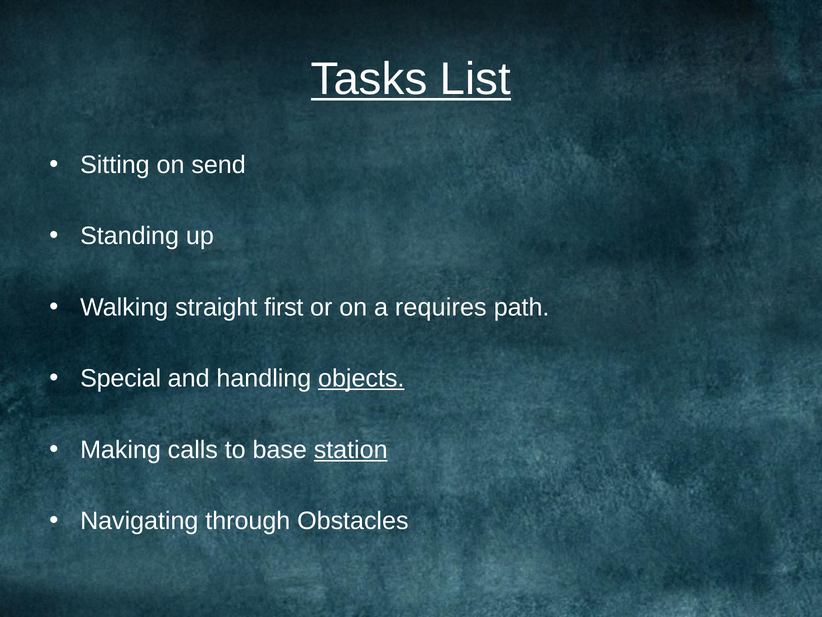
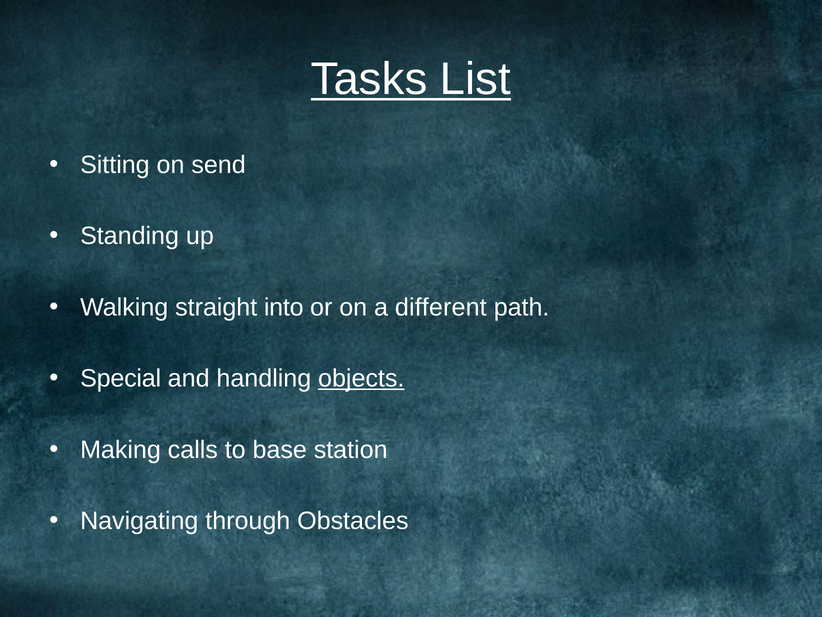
first: first -> into
requires: requires -> different
station underline: present -> none
